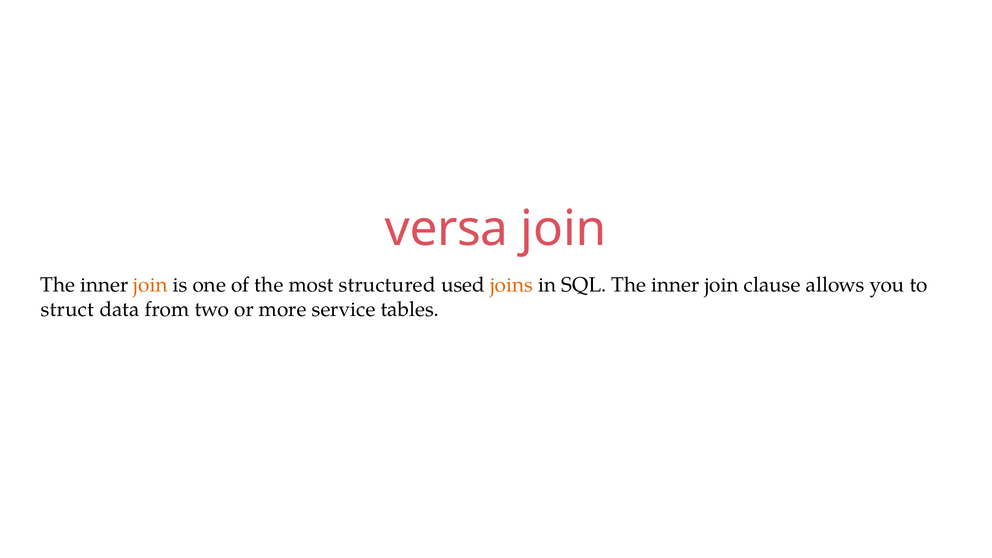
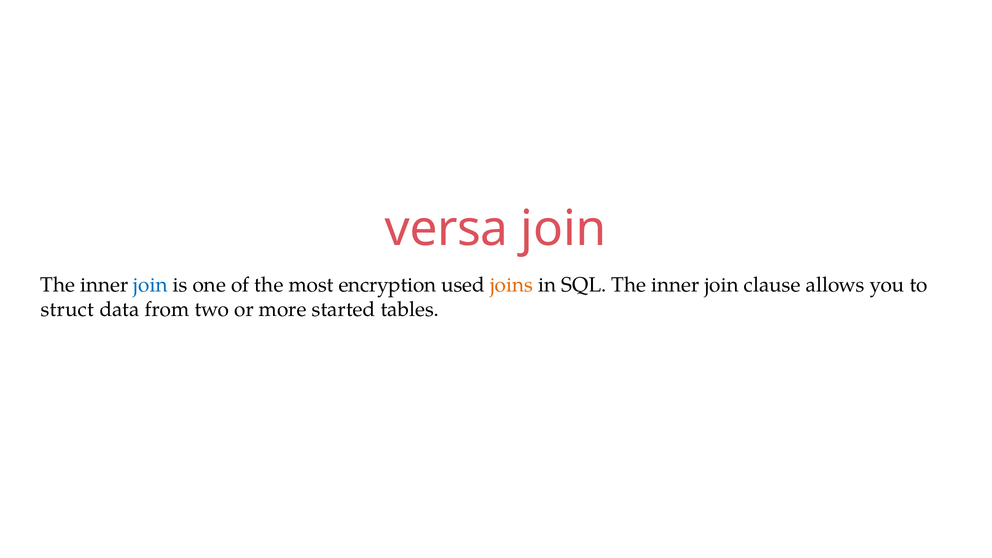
join at (151, 285) colour: orange -> blue
structured: structured -> encryption
service: service -> started
